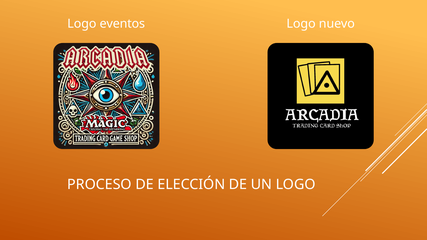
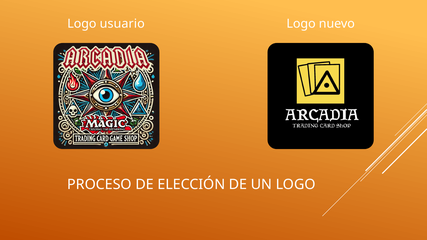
eventos: eventos -> usuario
